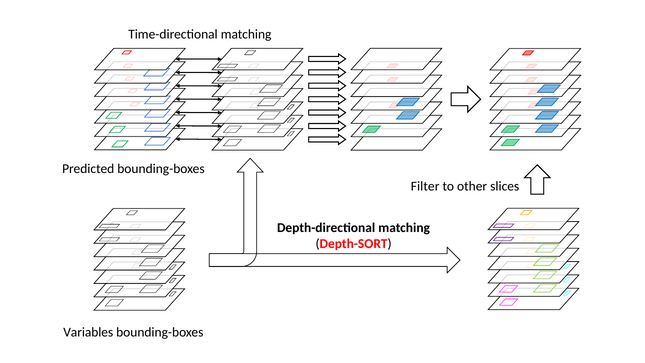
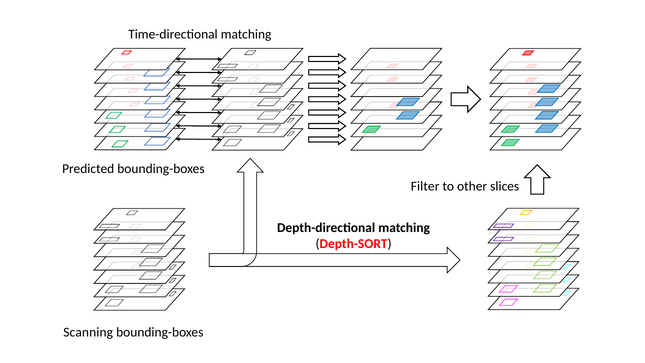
Variables: Variables -> Scanning
